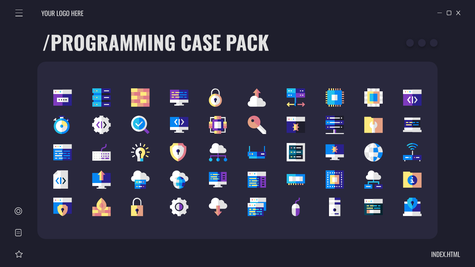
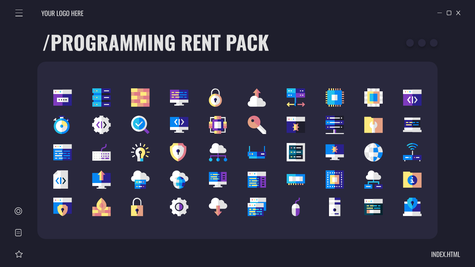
CASE: CASE -> RENT
